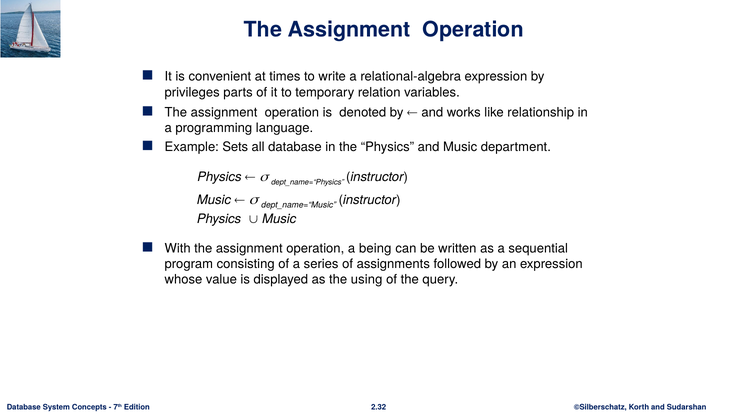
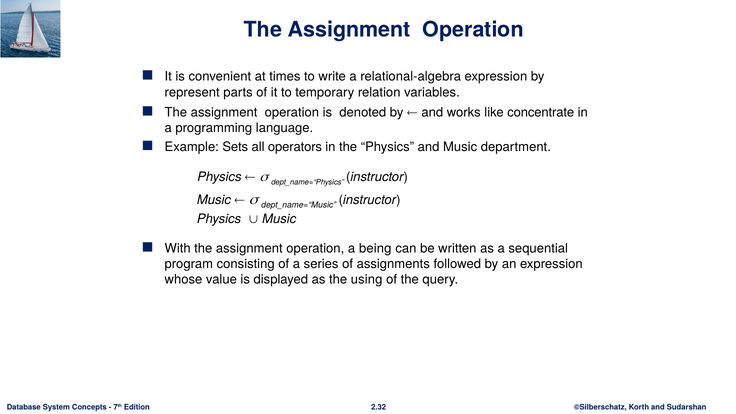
privileges: privileges -> represent
relationship: relationship -> concentrate
all database: database -> operators
